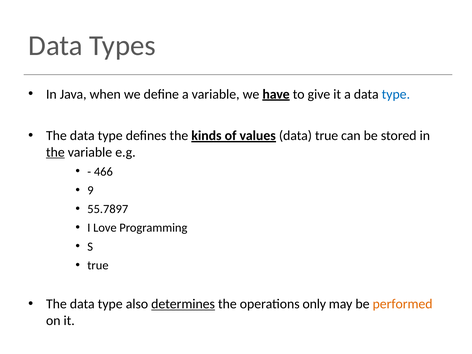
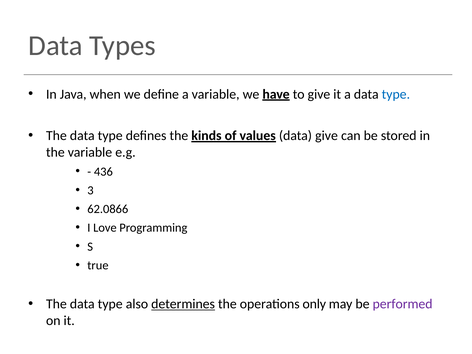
data true: true -> give
the at (55, 152) underline: present -> none
466: 466 -> 436
9: 9 -> 3
55.7897: 55.7897 -> 62.0866
performed colour: orange -> purple
